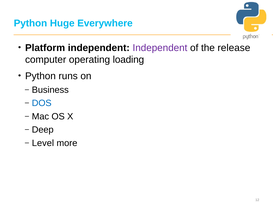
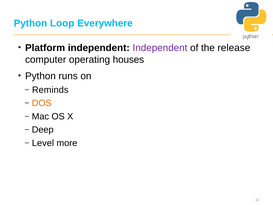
Huge: Huge -> Loop
loading: loading -> houses
Business: Business -> Reminds
DOS colour: blue -> orange
